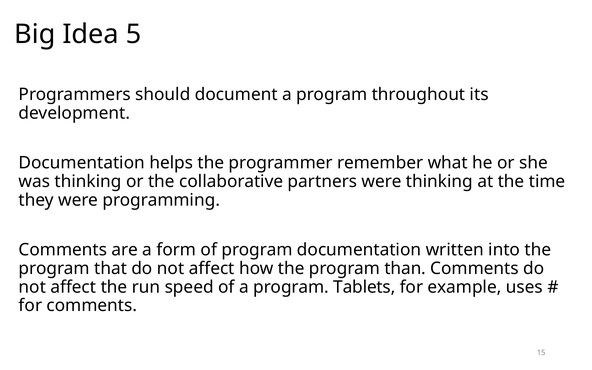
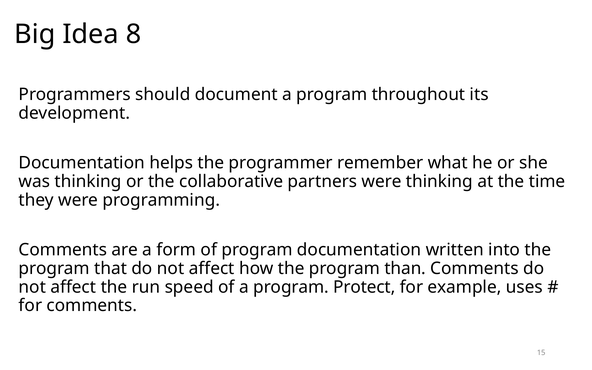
5: 5 -> 8
Tablets: Tablets -> Protect
